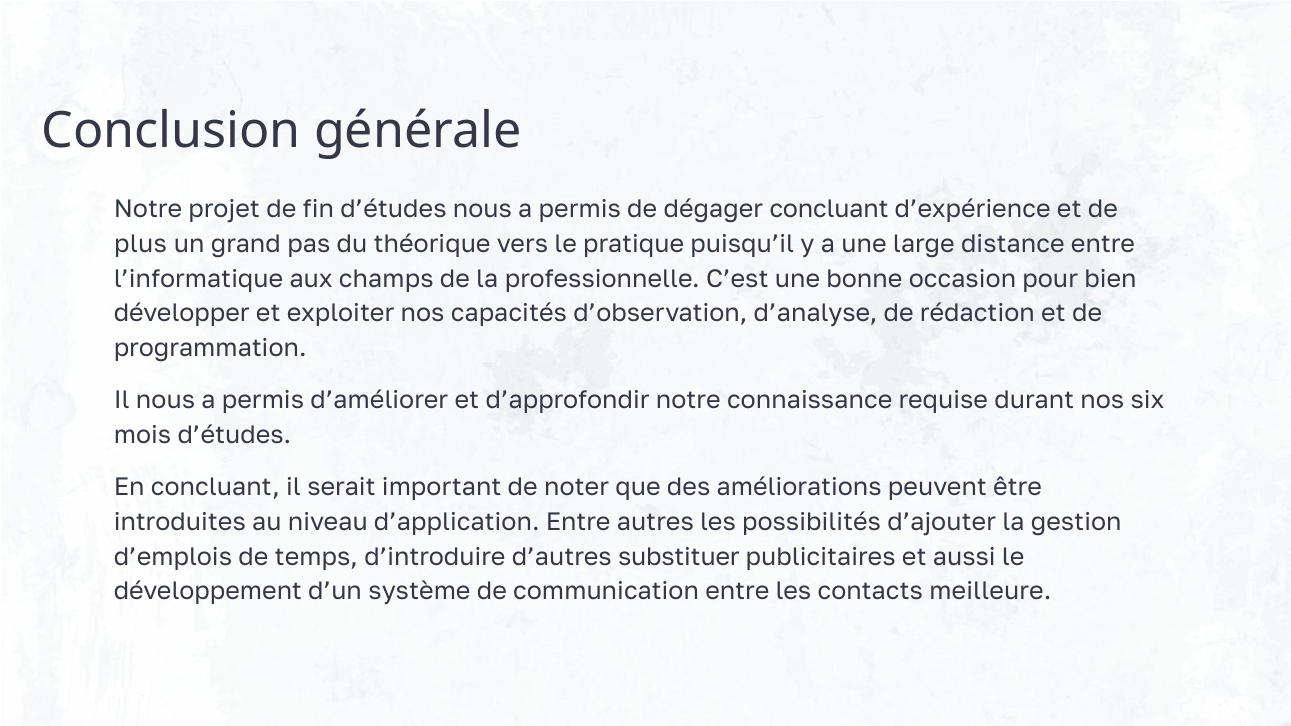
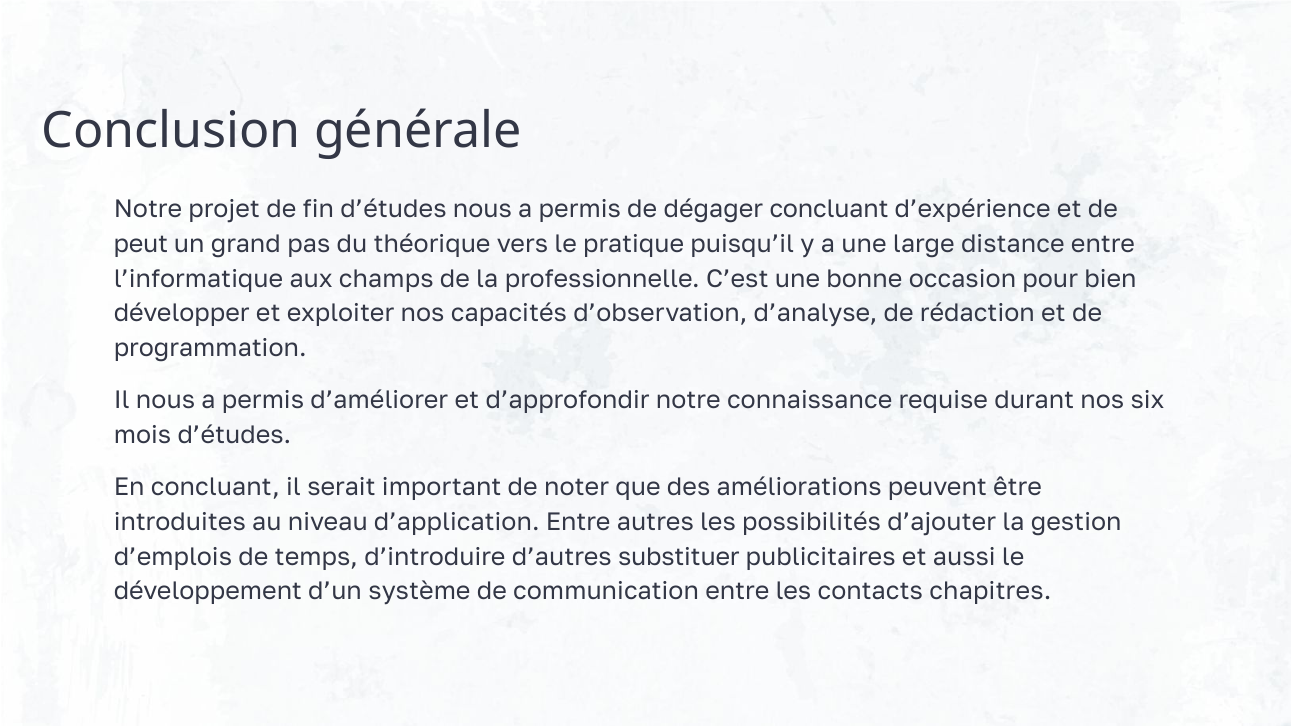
plus: plus -> peut
meilleure: meilleure -> chapitres
